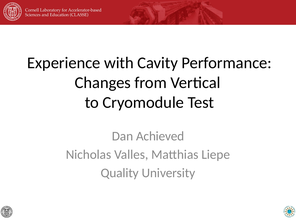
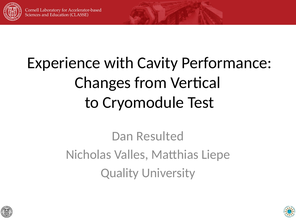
Achieved: Achieved -> Resulted
